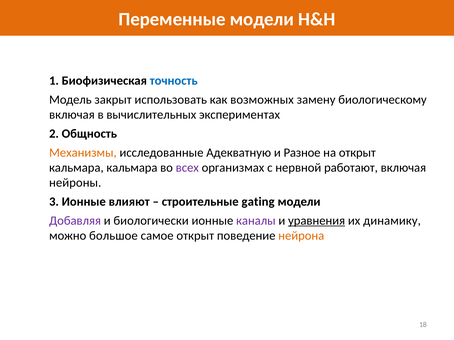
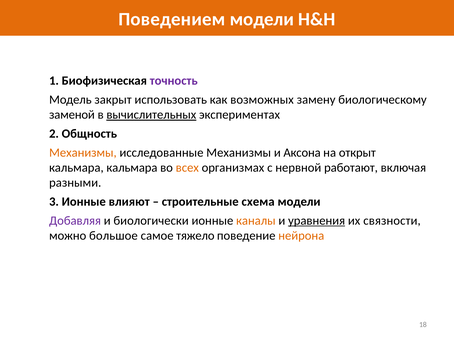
Переменные: Переменные -> Поведением
точность colour: blue -> purple
включая at (72, 115): включая -> заменой
вычислительных underline: none -> present
исследованные Адекватную: Адекватную -> Механизмы
Разное: Разное -> Аксона
всех colour: purple -> orange
нейроны: нейроны -> разными
gating: gating -> схема
каналы colour: purple -> orange
динамику: динамику -> связности
самое открыт: открыт -> тяжело
